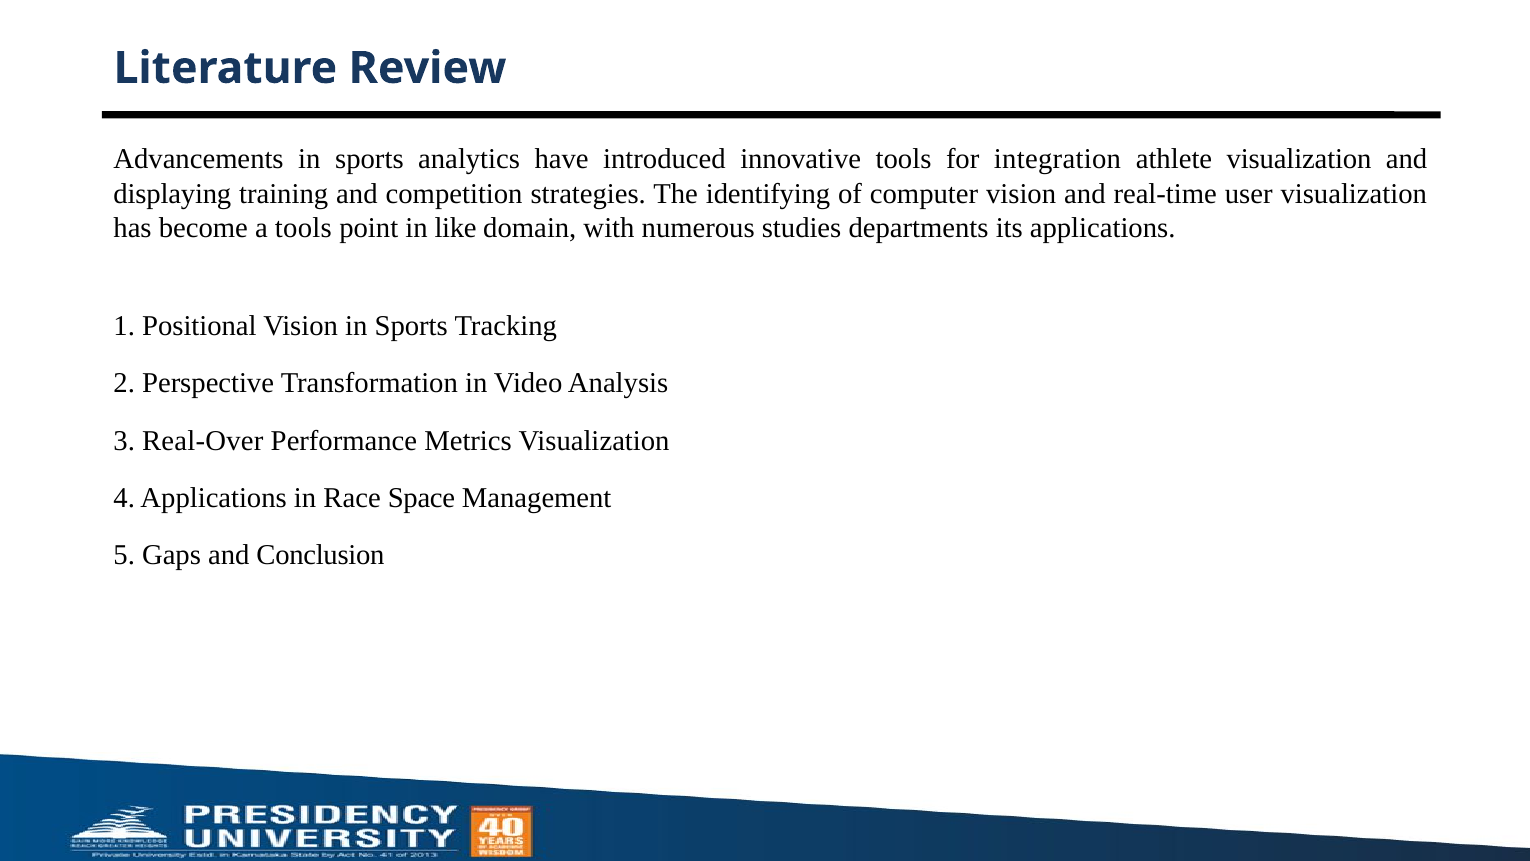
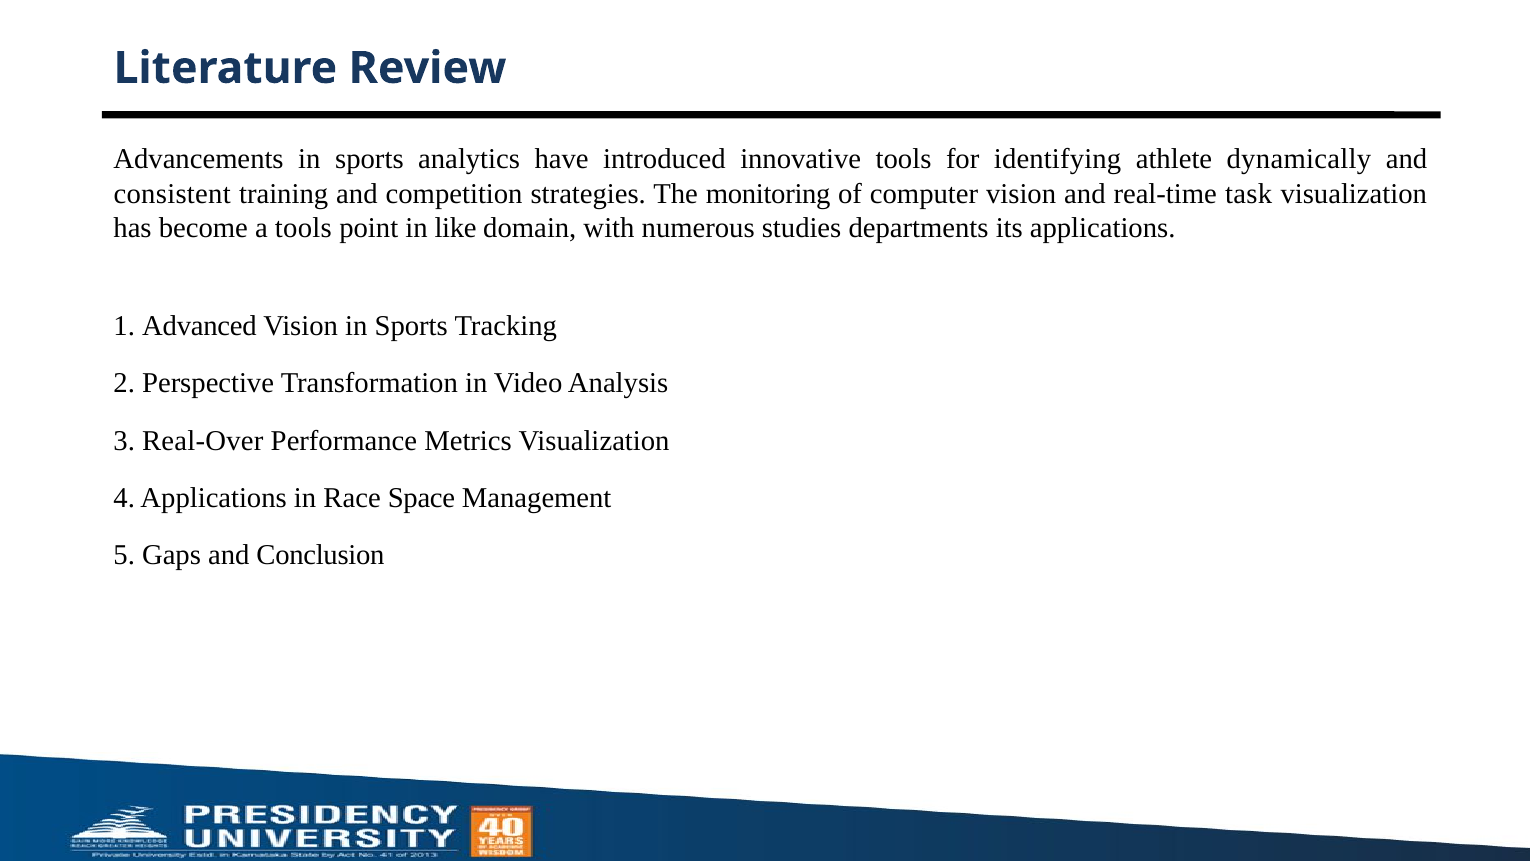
integration: integration -> identifying
athlete visualization: visualization -> dynamically
displaying: displaying -> consistent
identifying: identifying -> monitoring
user: user -> task
Positional: Positional -> Advanced
